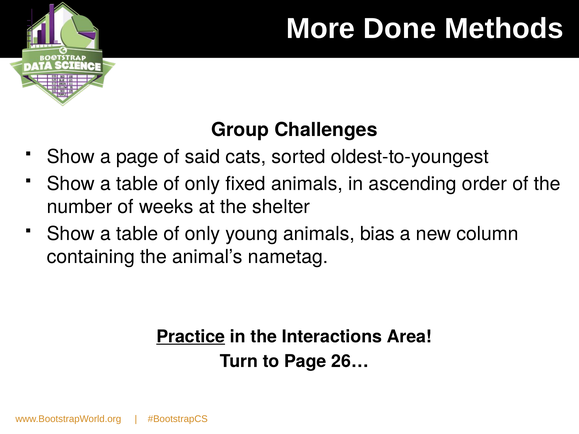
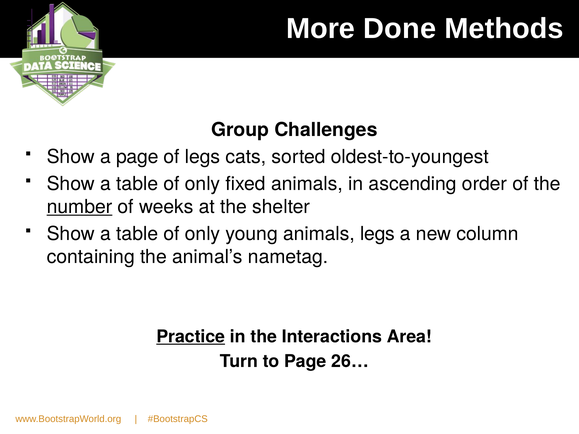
of said: said -> legs
number underline: none -> present
animals bias: bias -> legs
